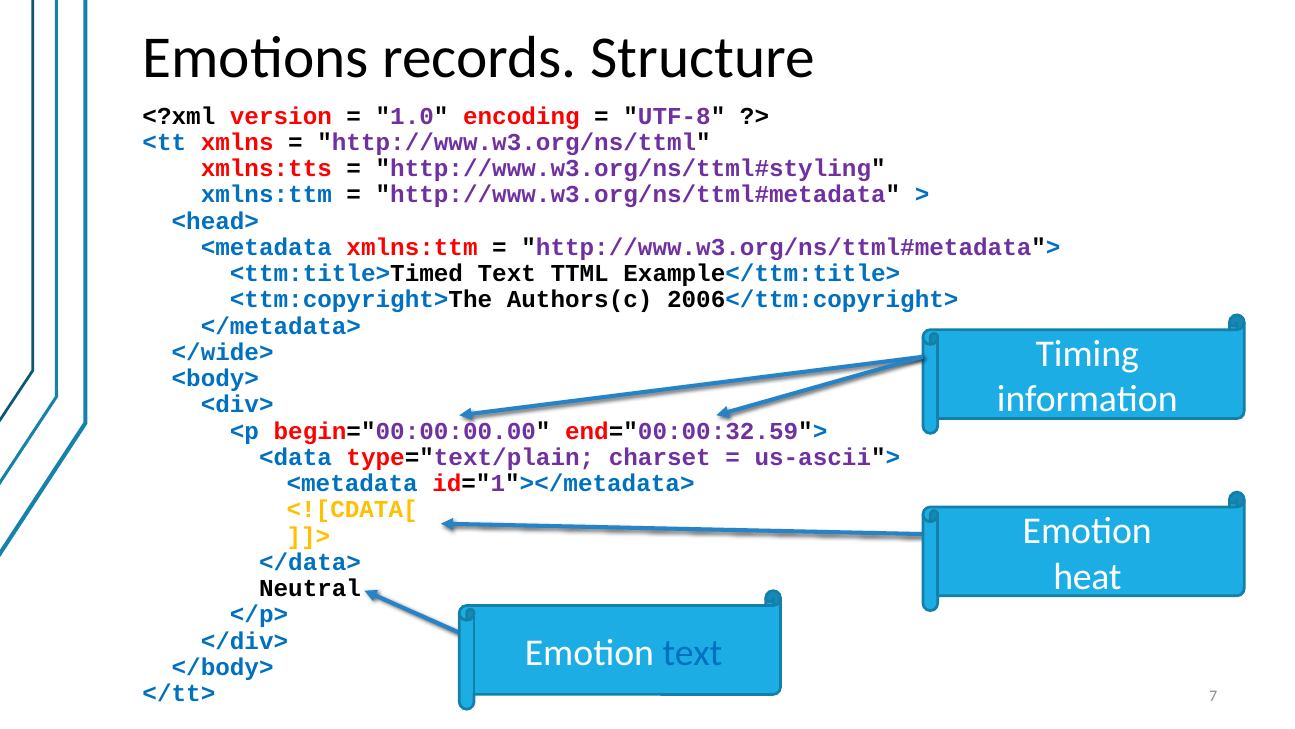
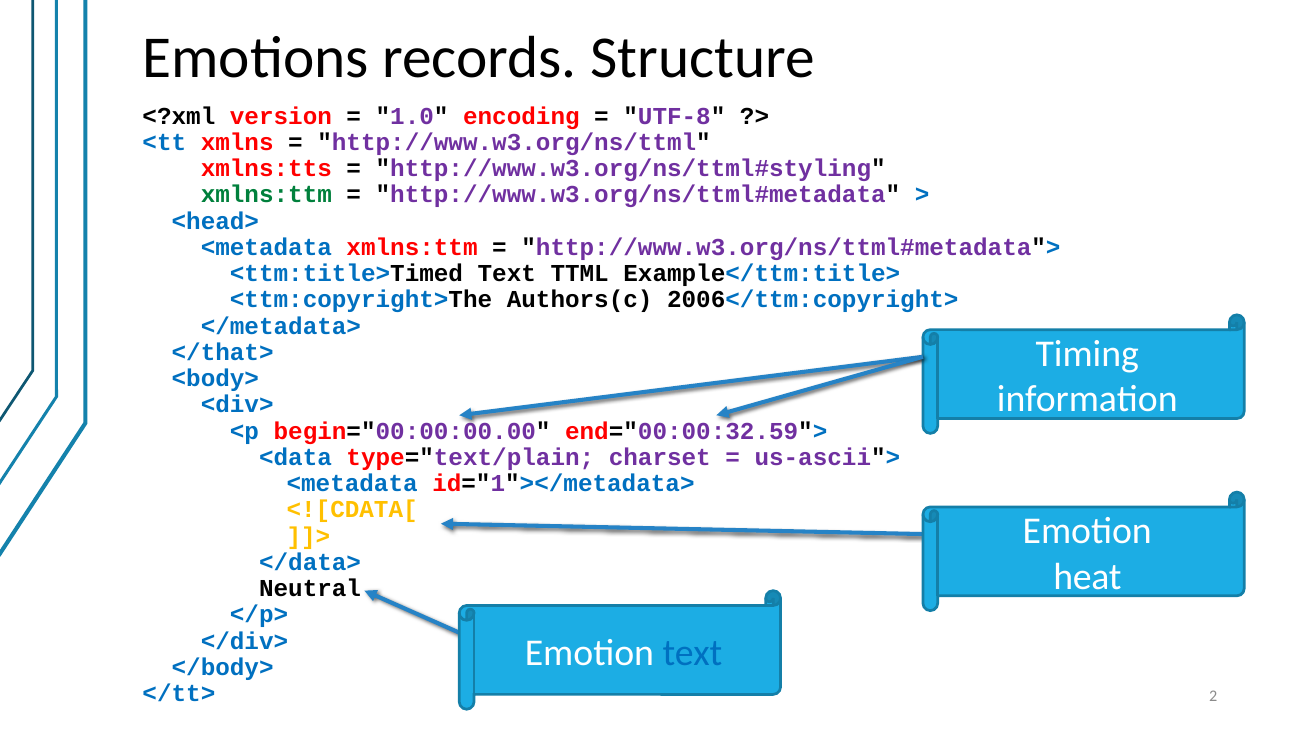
xmlns:ttm at (266, 195) colour: blue -> green
</wide>: </wide> -> </that>
7: 7 -> 2
